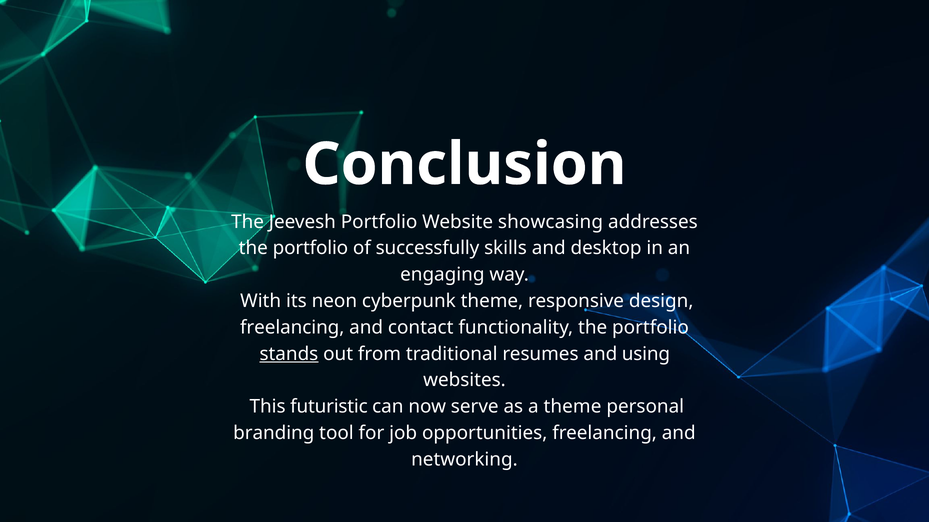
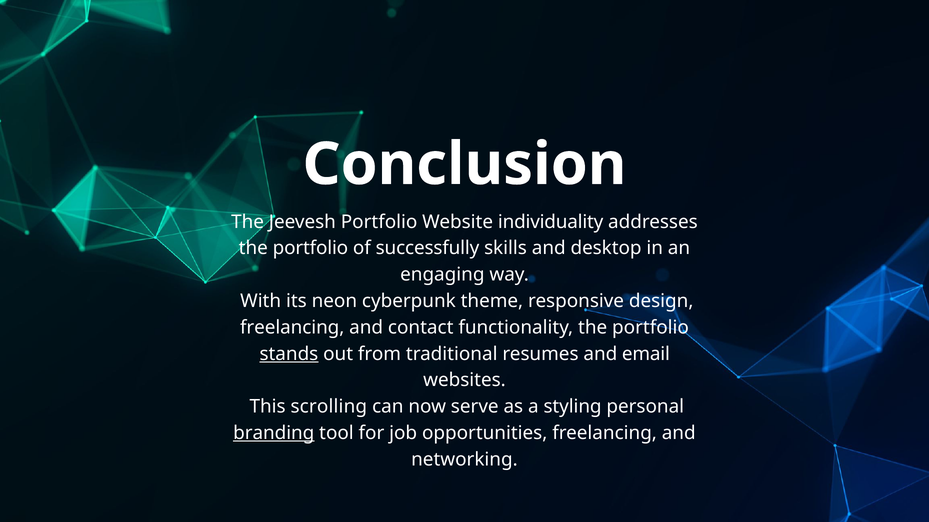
showcasing: showcasing -> individuality
using: using -> email
futuristic: futuristic -> scrolling
a theme: theme -> styling
branding underline: none -> present
